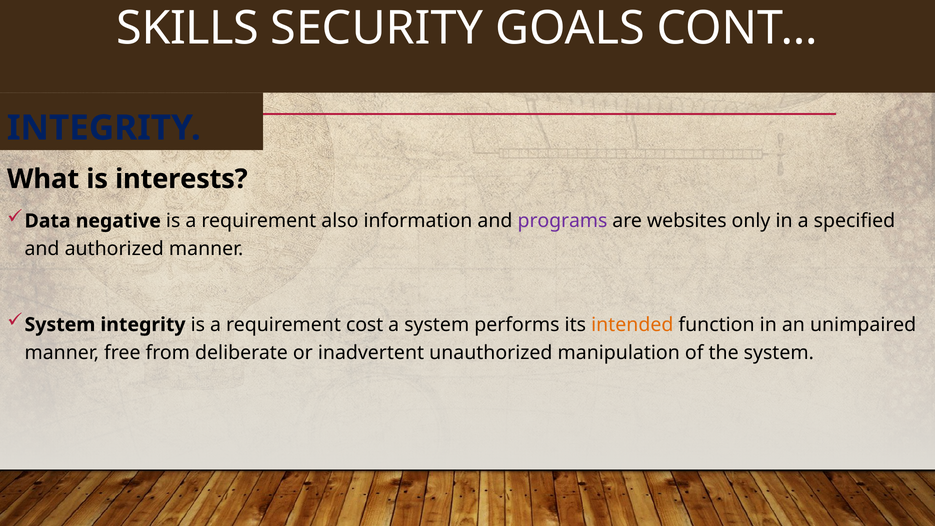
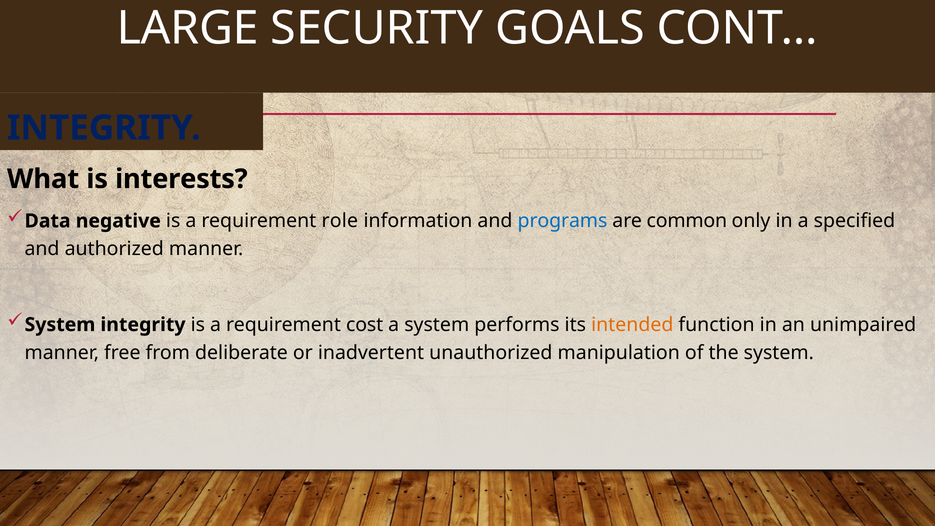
SKILLS: SKILLS -> LARGE
also: also -> role
programs colour: purple -> blue
websites: websites -> common
